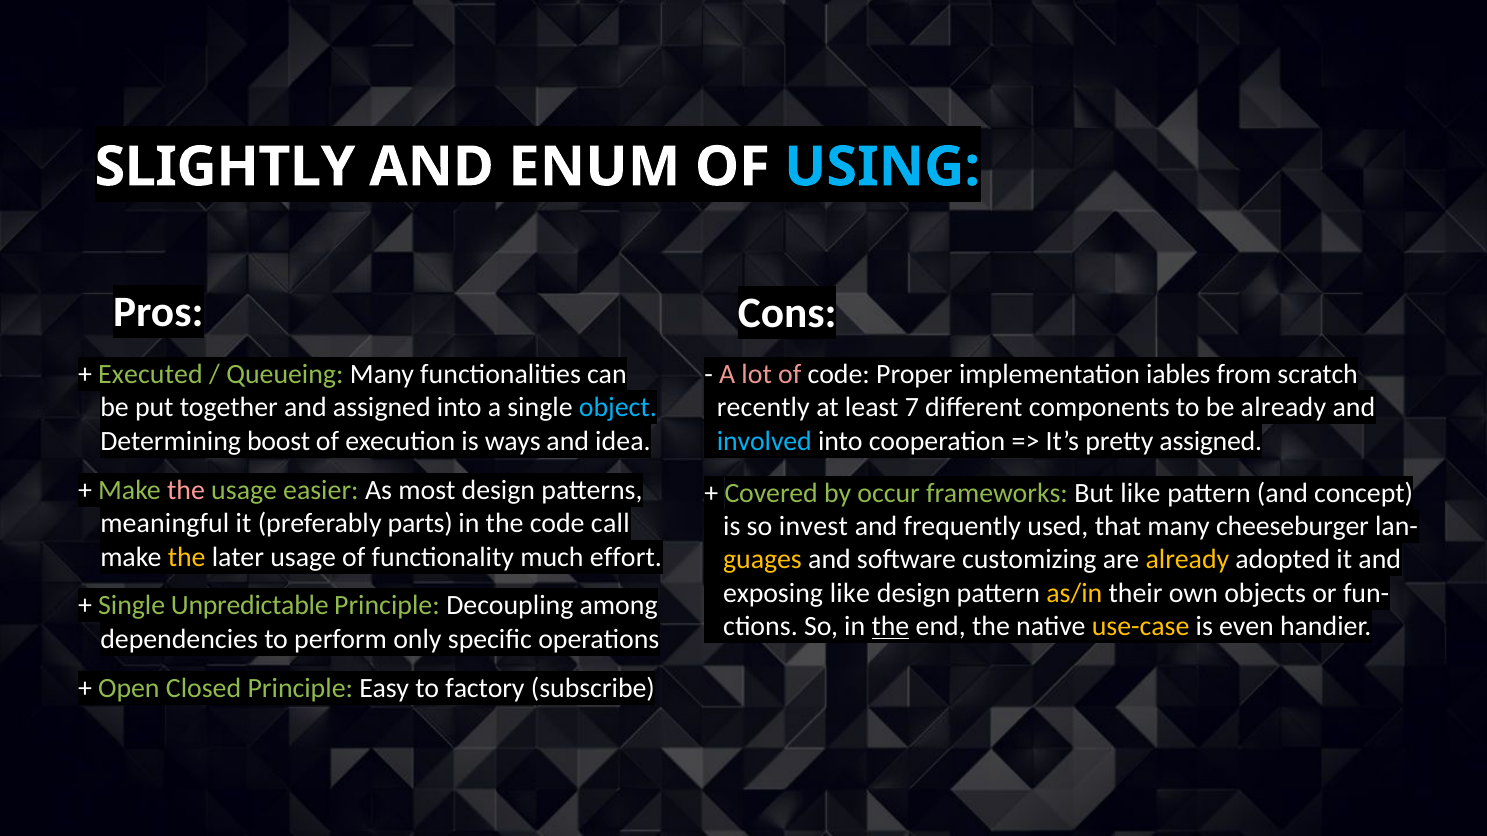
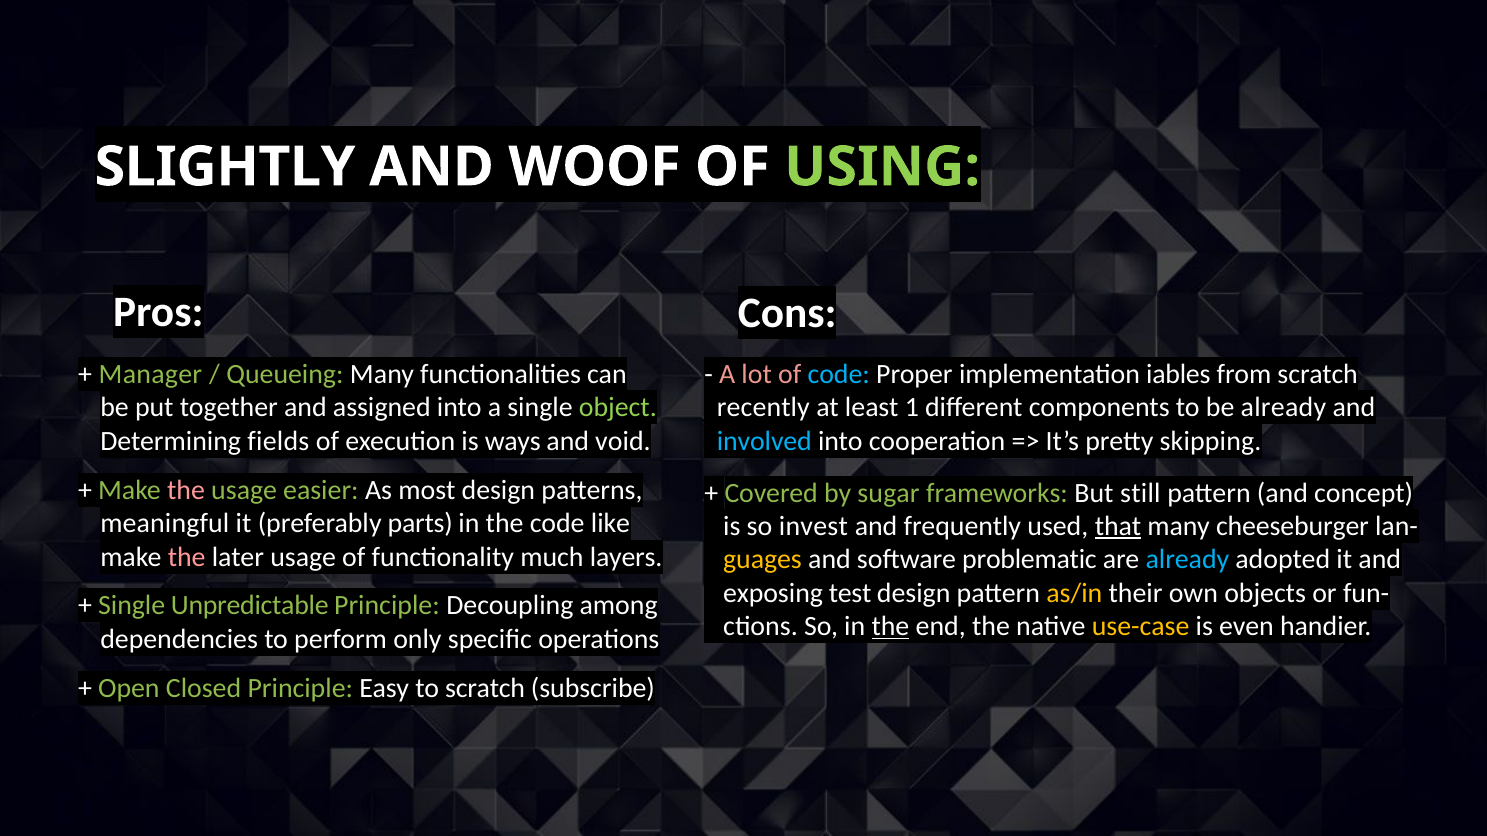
ENUM: ENUM -> WOOF
USING colour: light blue -> light green
Executed: Executed -> Manager
code at (839, 374) colour: white -> light blue
object colour: light blue -> light green
7: 7 -> 1
boost: boost -> fields
idea: idea -> void
pretty assigned: assigned -> skipping
occur: occur -> sugar
But like: like -> still
call: call -> like
that underline: none -> present
the at (187, 557) colour: yellow -> pink
effort: effort -> layers
customizing: customizing -> problematic
already at (1187, 560) colour: yellow -> light blue
exposing like: like -> test
to factory: factory -> scratch
